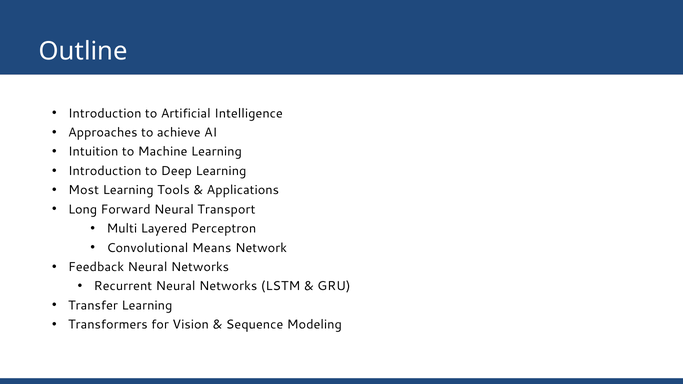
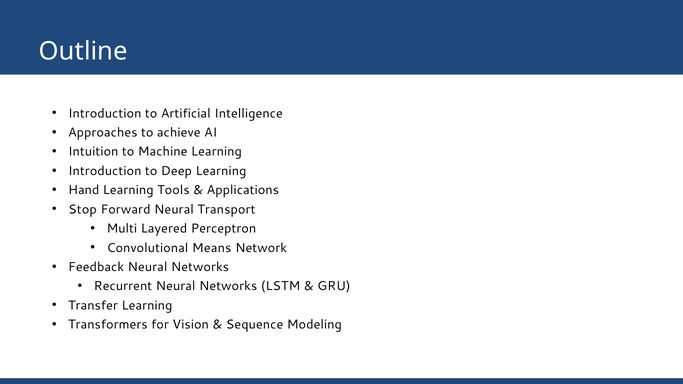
Most: Most -> Hand
Long: Long -> Stop
